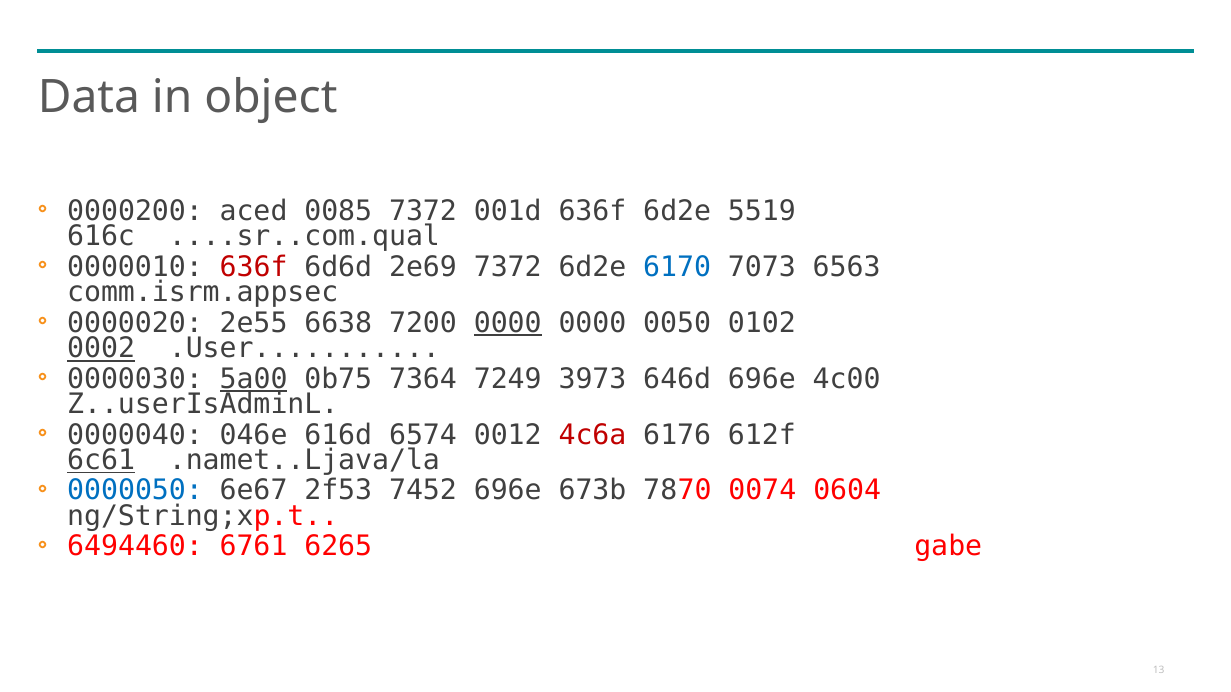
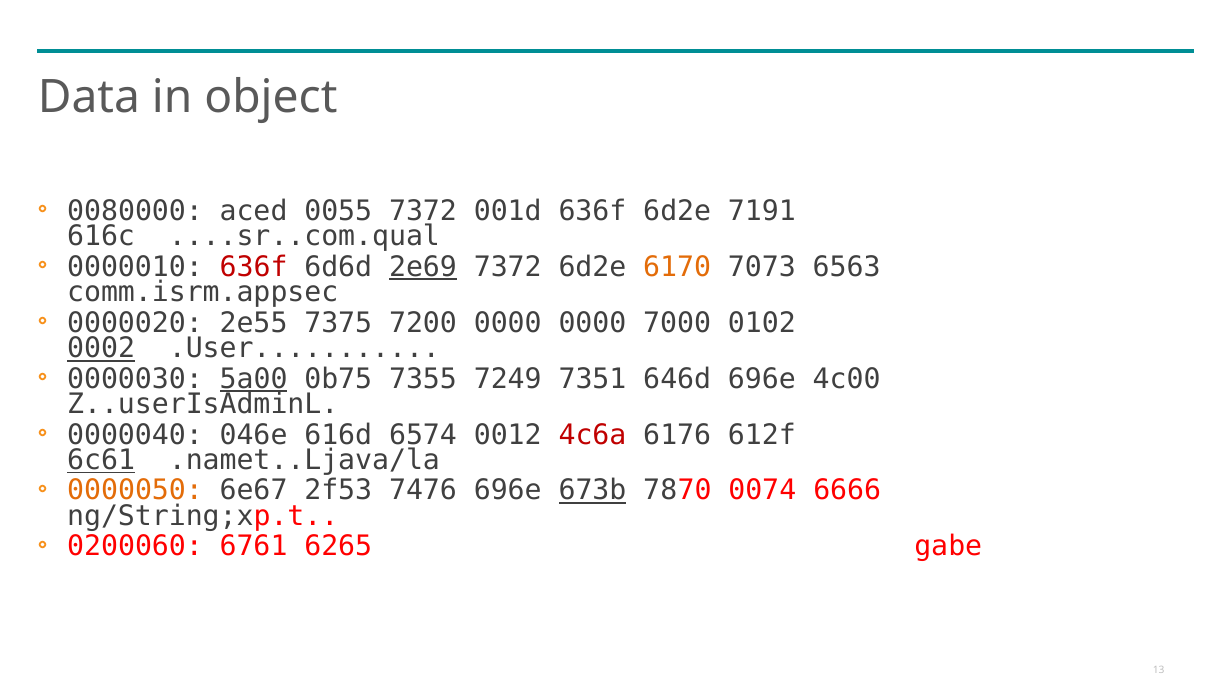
0000200: 0000200 -> 0080000
0085: 0085 -> 0055
5519: 5519 -> 7191
2e69 underline: none -> present
6170 colour: blue -> orange
6638: 6638 -> 7375
0000 at (508, 323) underline: present -> none
0050: 0050 -> 7000
7364: 7364 -> 7355
3973: 3973 -> 7351
0000050 colour: blue -> orange
7452: 7452 -> 7476
673b underline: none -> present
0604: 0604 -> 6666
6494460: 6494460 -> 0200060
